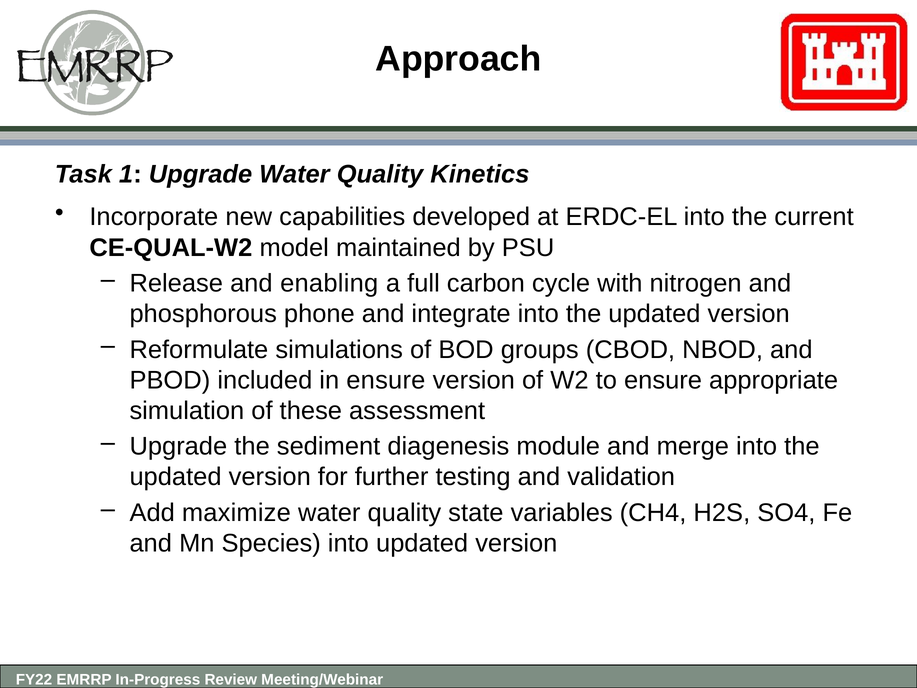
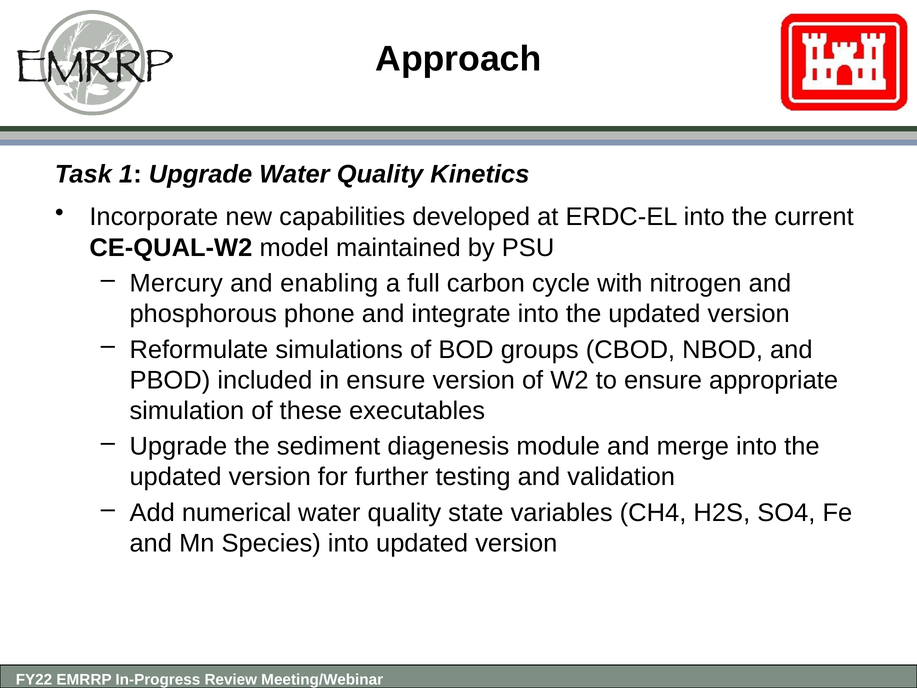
Release: Release -> Mercury
assessment: assessment -> executables
maximize: maximize -> numerical
